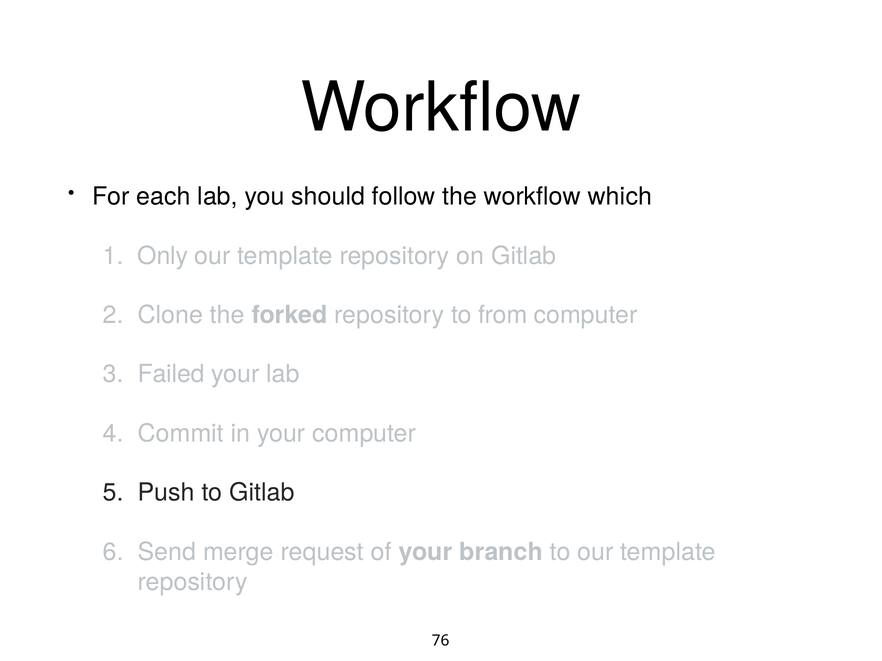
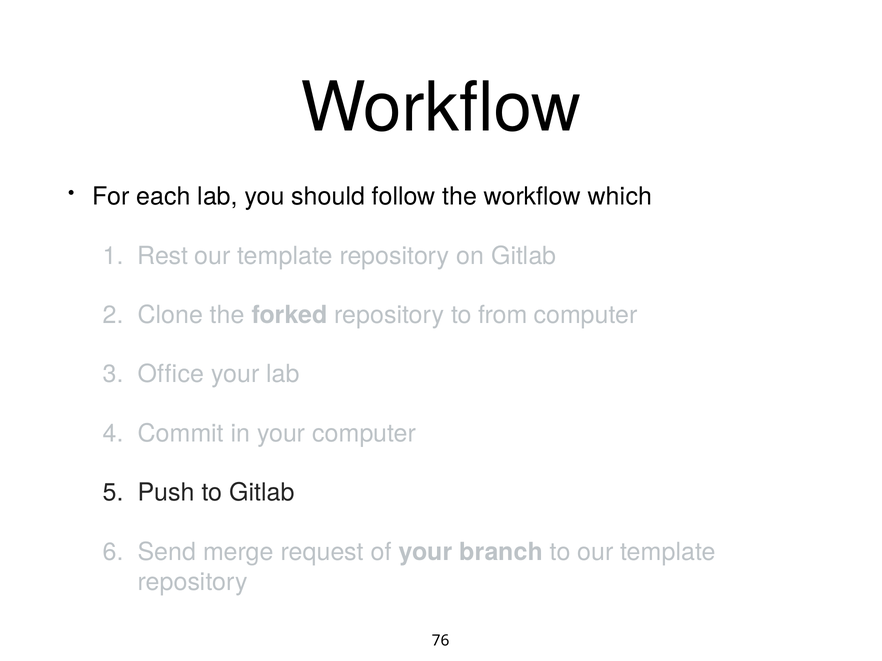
Only: Only -> Rest
Failed: Failed -> Office
